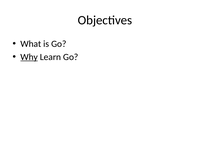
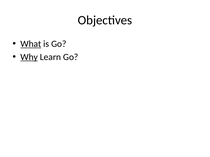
What underline: none -> present
